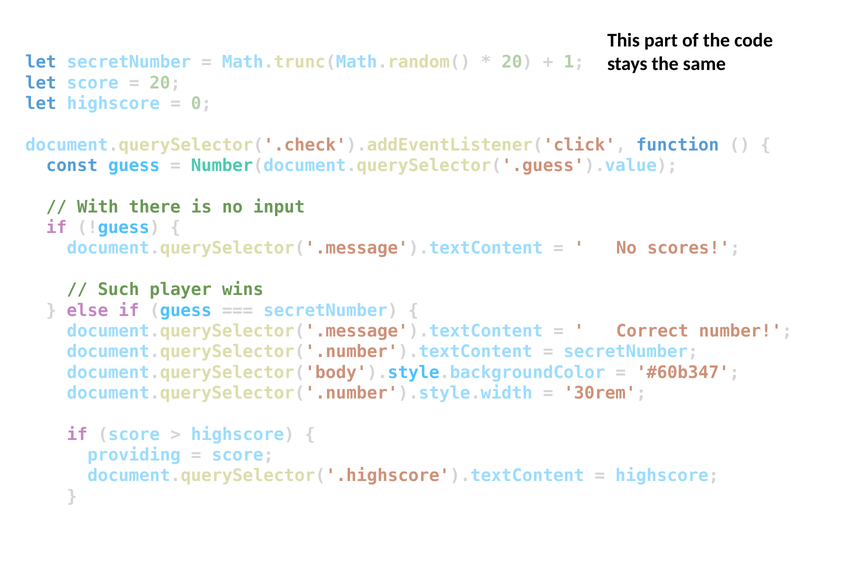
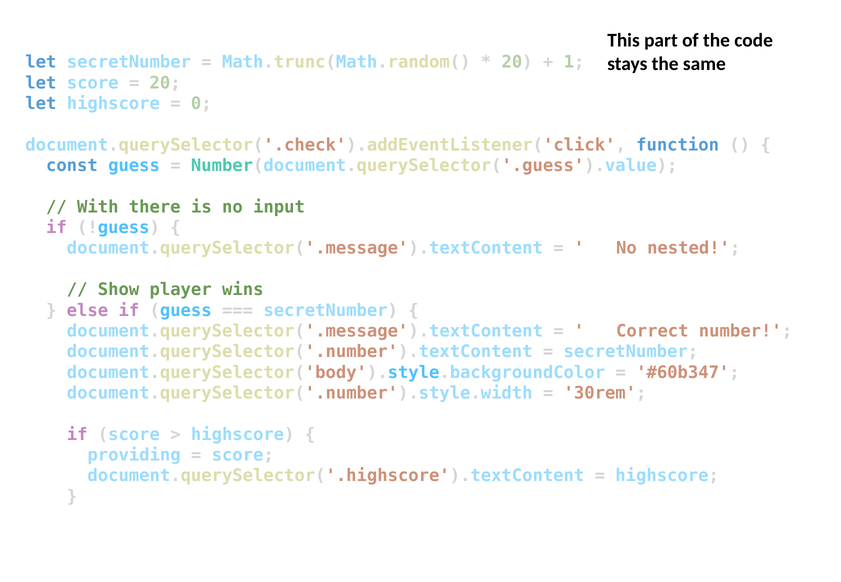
scores: scores -> nested
Such: Such -> Show
